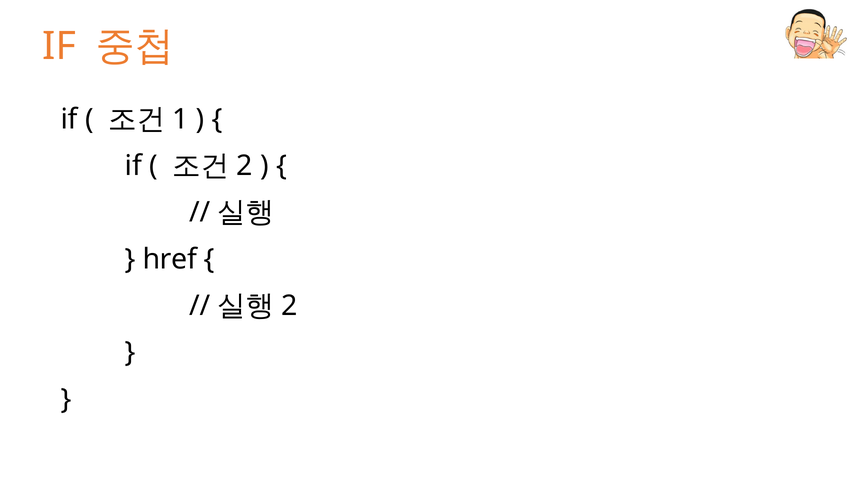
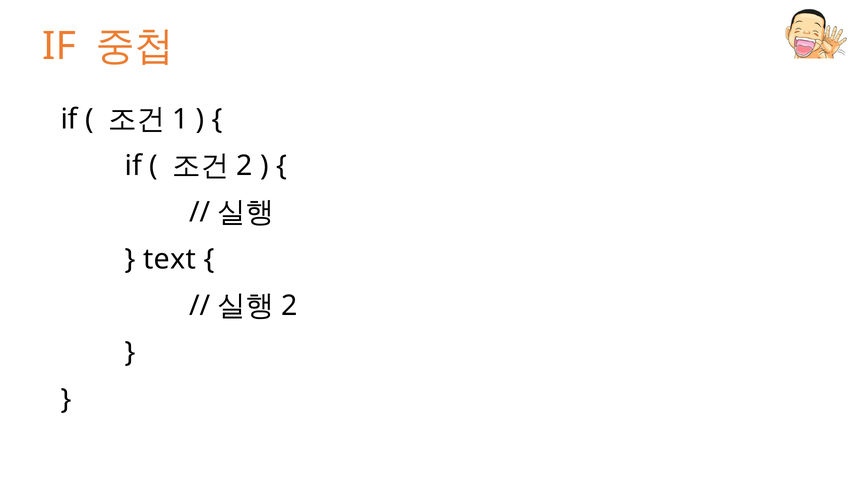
href: href -> text
